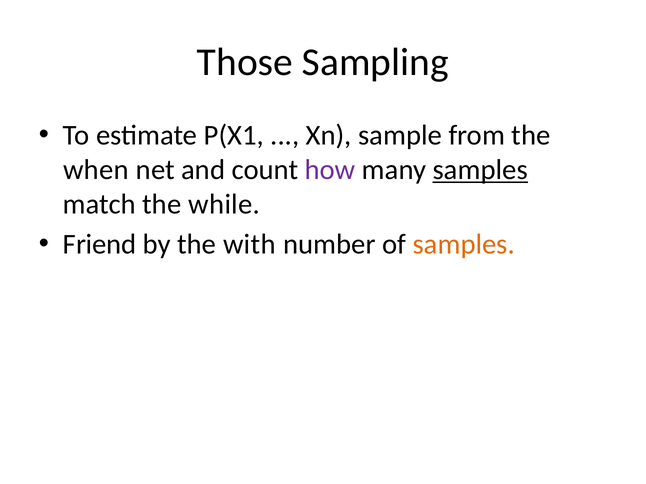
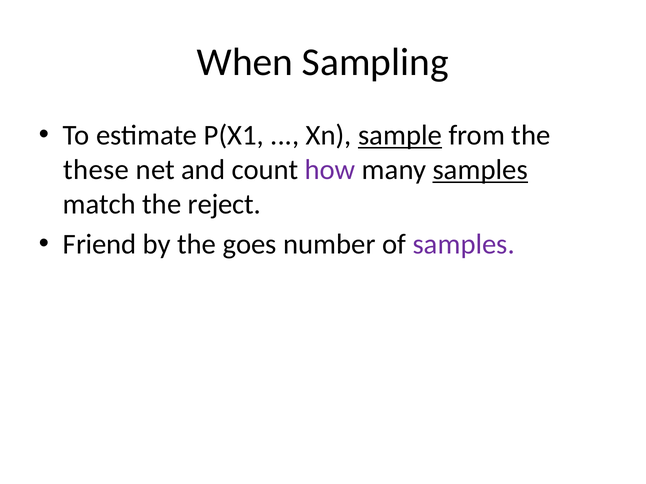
Those: Those -> When
sample underline: none -> present
when: when -> these
while: while -> reject
with: with -> goes
samples at (464, 245) colour: orange -> purple
